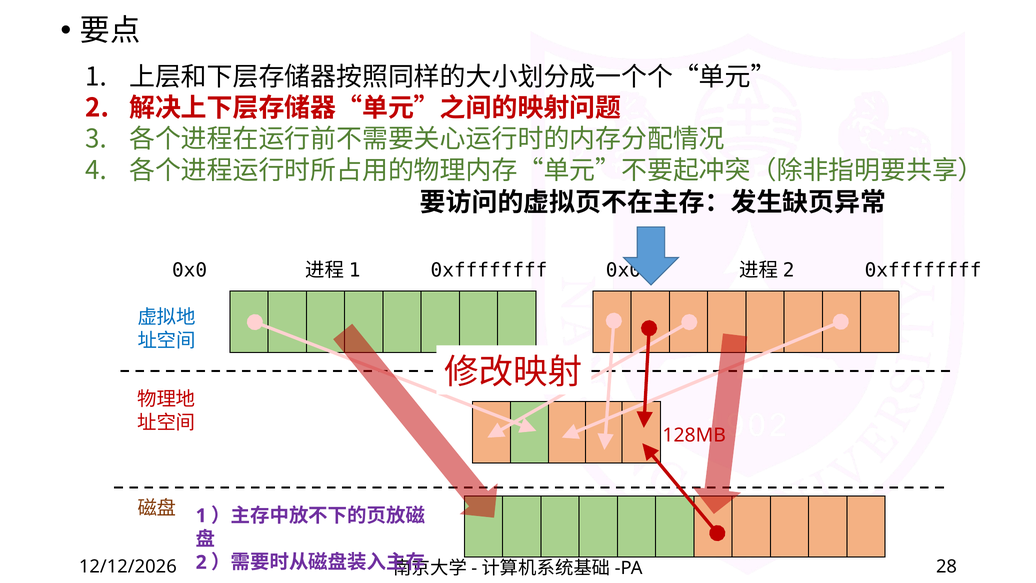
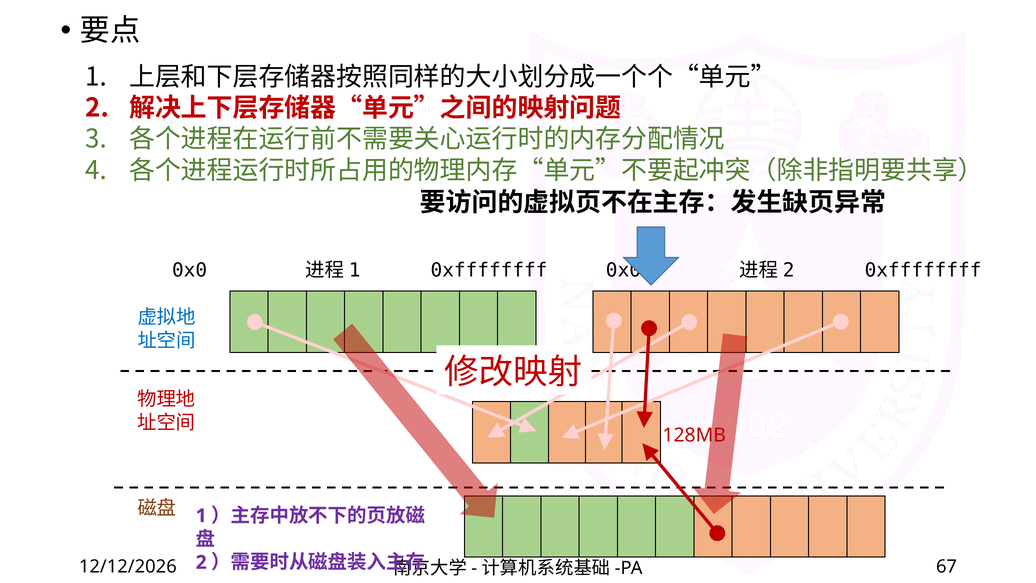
28: 28 -> 67
